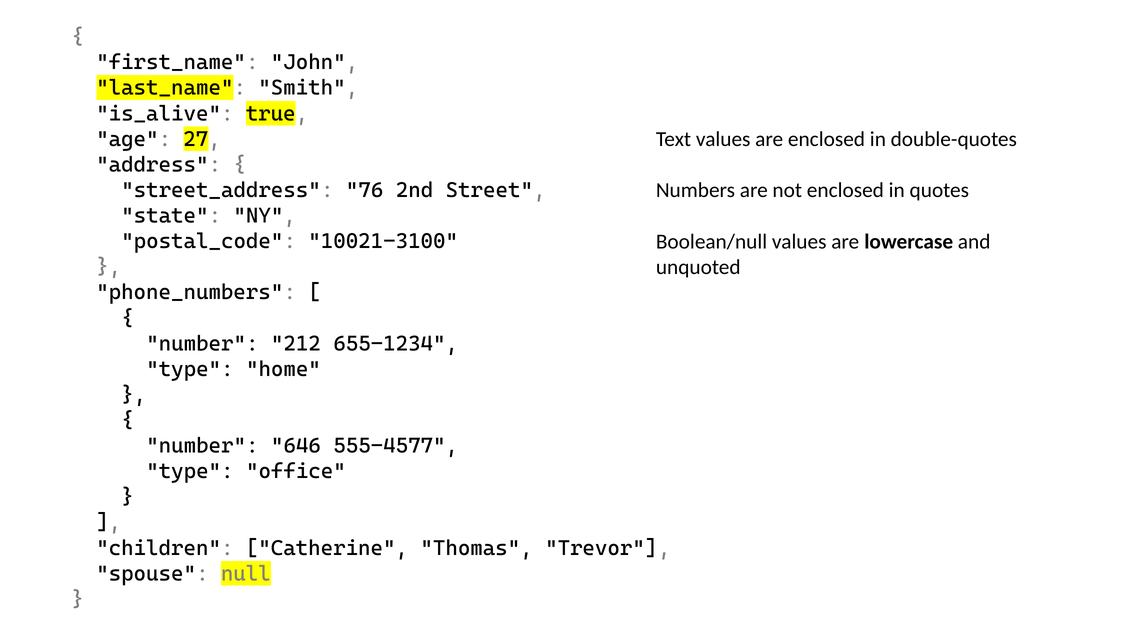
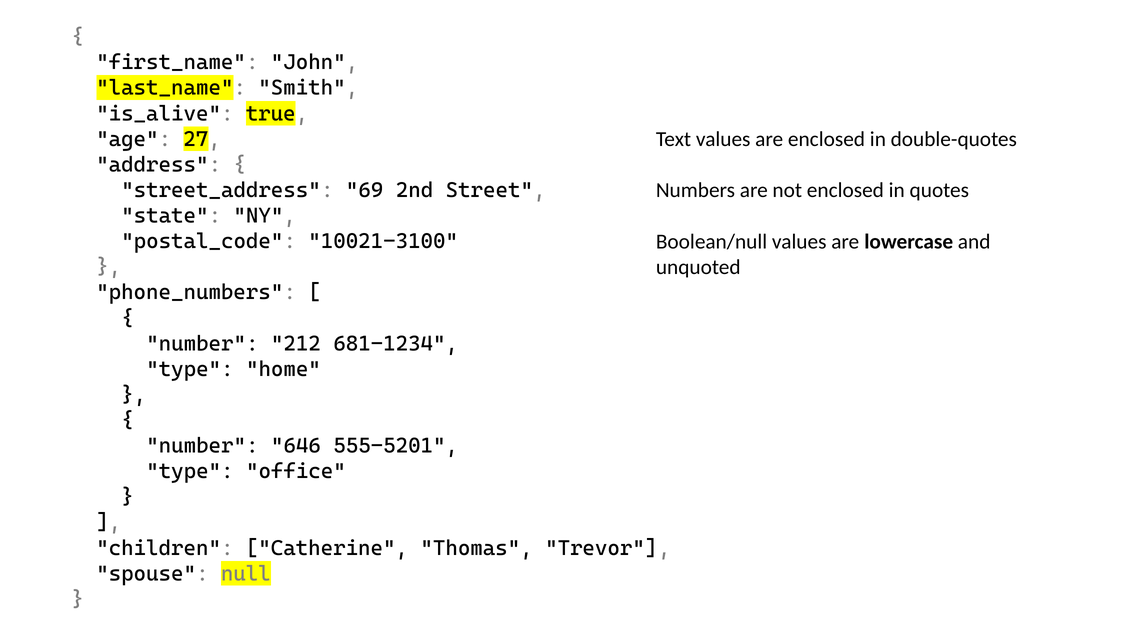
76: 76 -> 69
655-1234: 655-1234 -> 681-1234
555-4577: 555-4577 -> 555-5201
